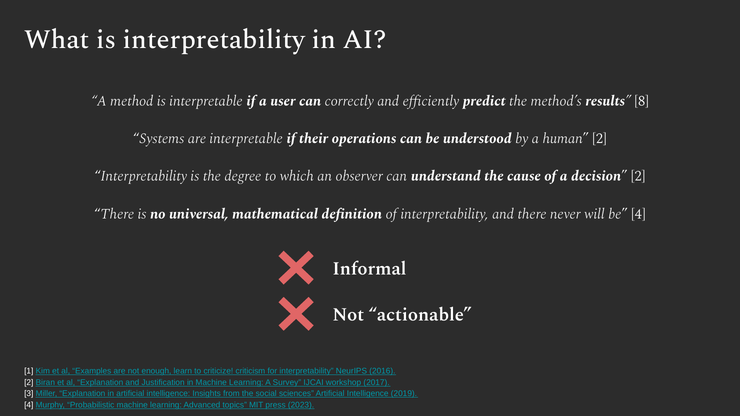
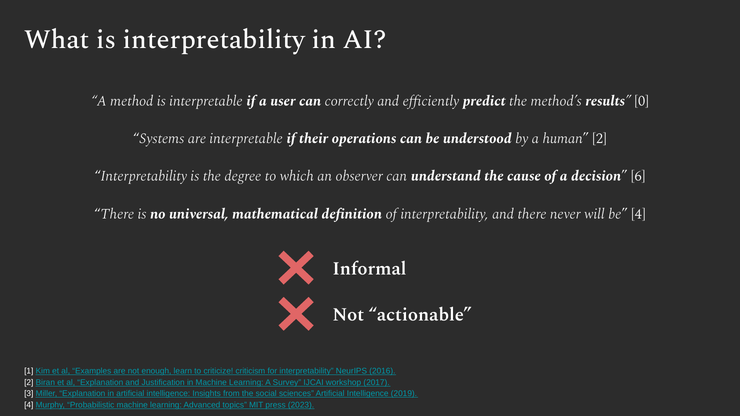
8: 8 -> 0
decision 2: 2 -> 6
